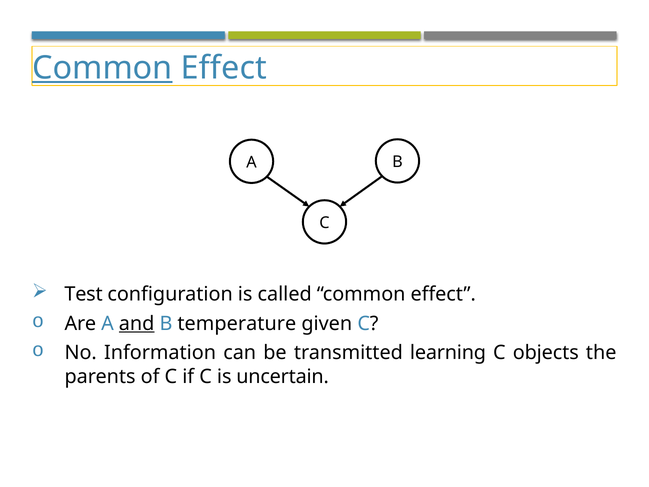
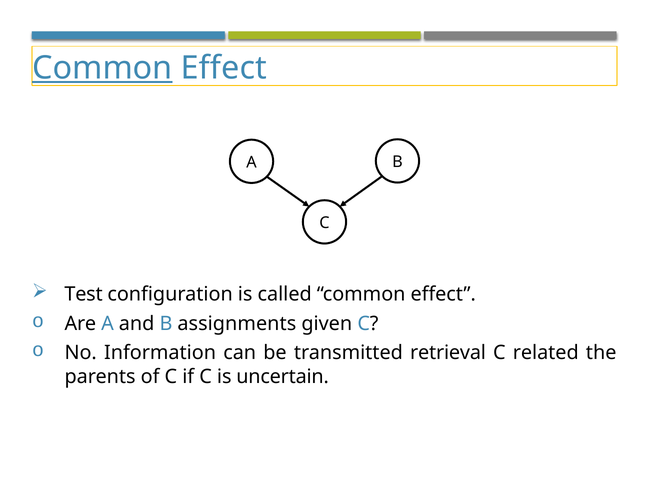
and underline: present -> none
temperature: temperature -> assignments
learning: learning -> retrieval
objects: objects -> related
